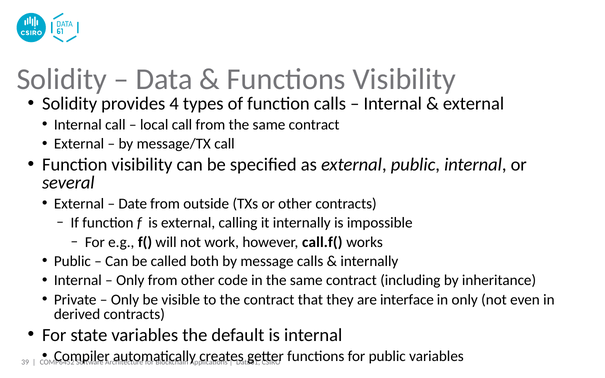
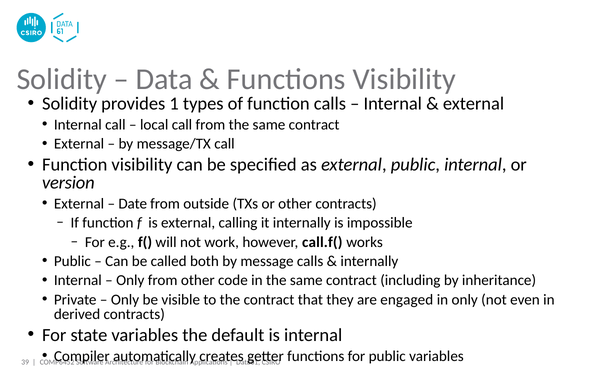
4: 4 -> 1
several: several -> version
interface: interface -> engaged
